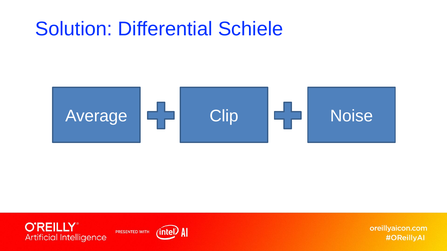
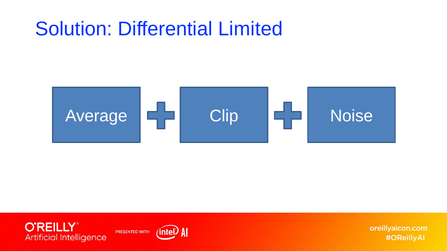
Schiele: Schiele -> Limited
